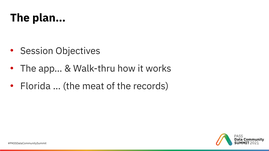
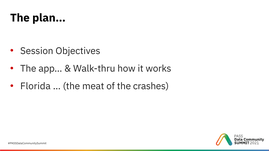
records: records -> crashes
